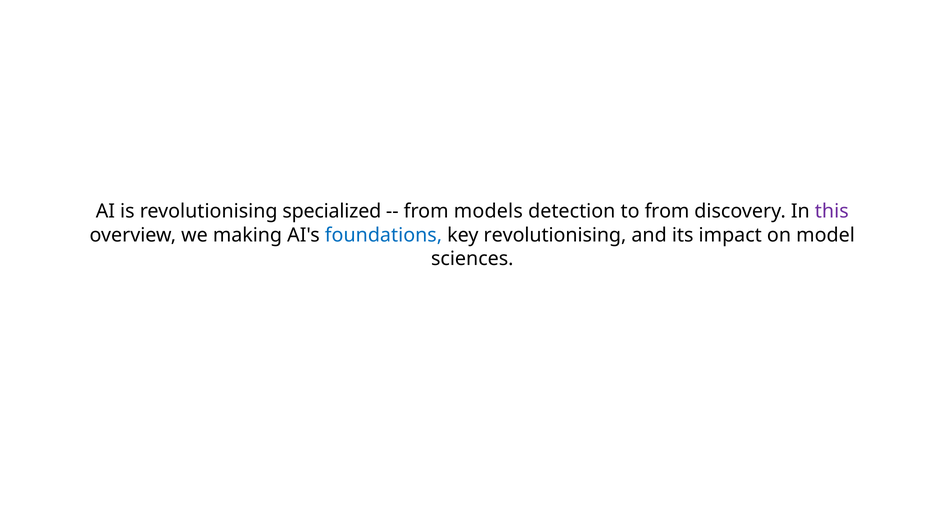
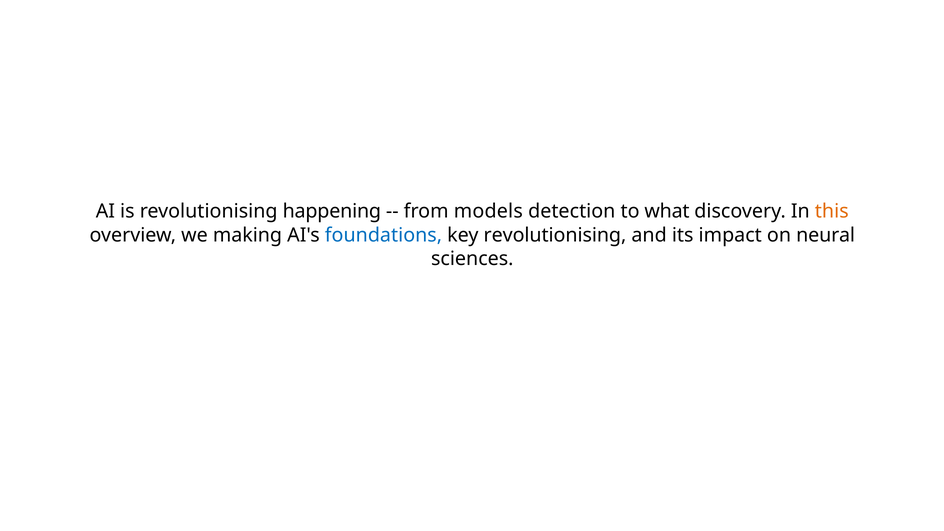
specialized: specialized -> happening
to from: from -> what
this colour: purple -> orange
model: model -> neural
